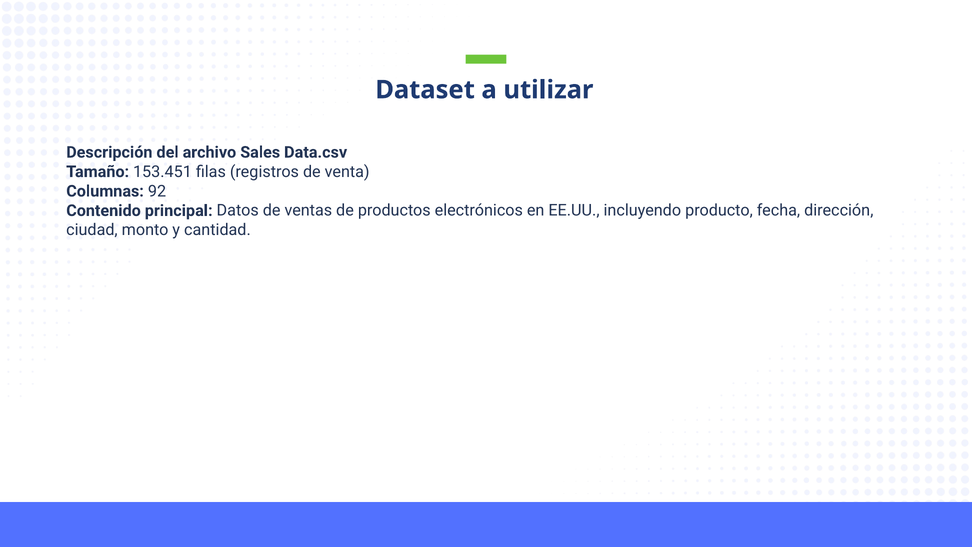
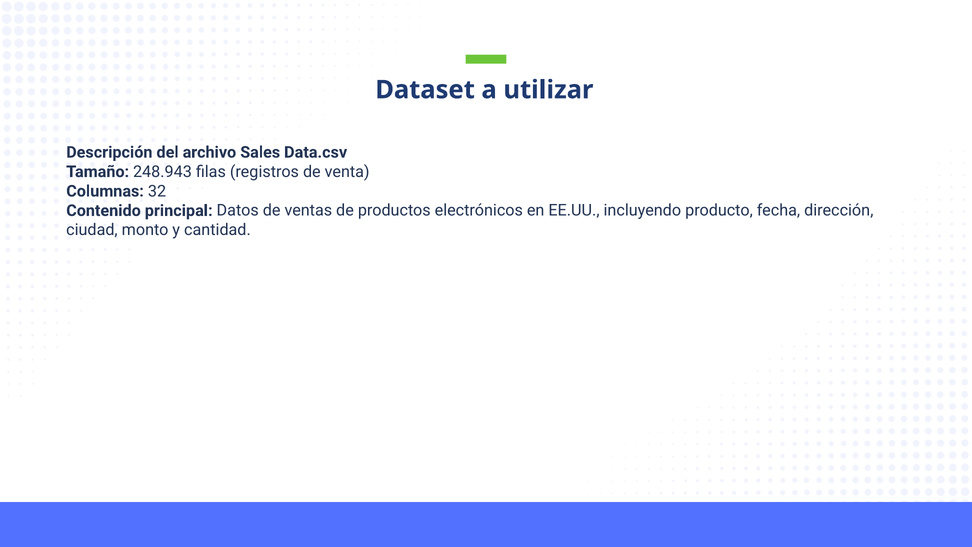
153.451: 153.451 -> 248.943
92: 92 -> 32
